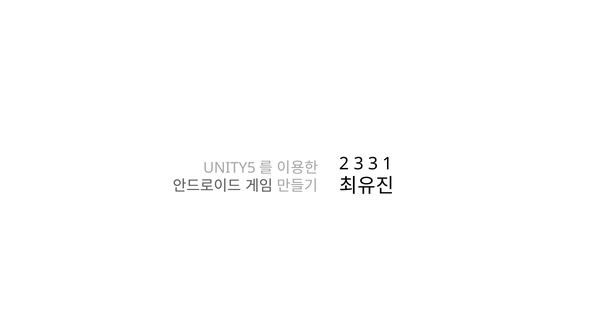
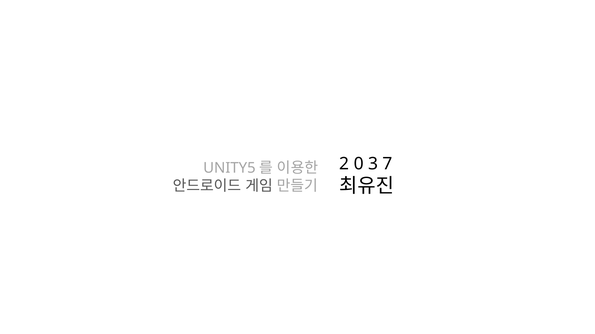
2 3: 3 -> 0
1: 1 -> 7
